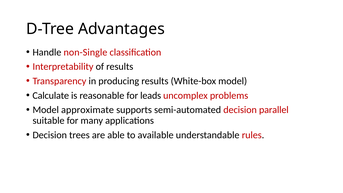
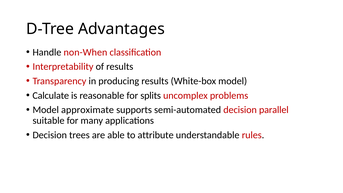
non-Single: non-Single -> non-When
leads: leads -> splits
available: available -> attribute
